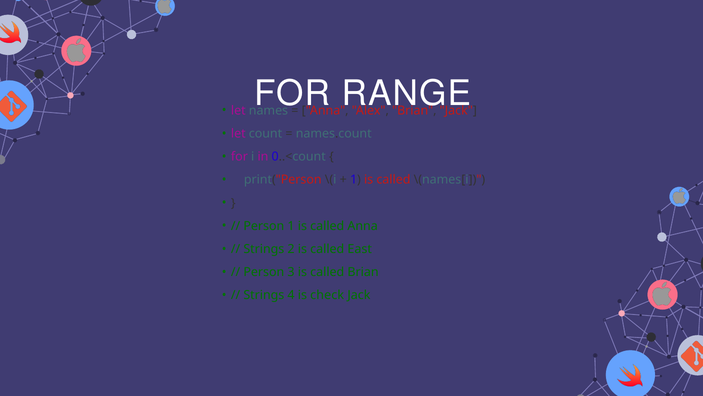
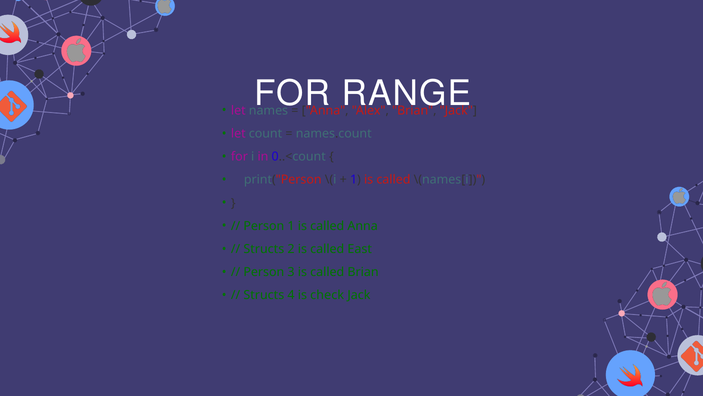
Strings at (264, 249): Strings -> Structs
Strings at (264, 295): Strings -> Structs
